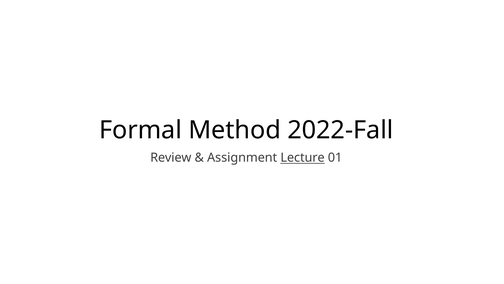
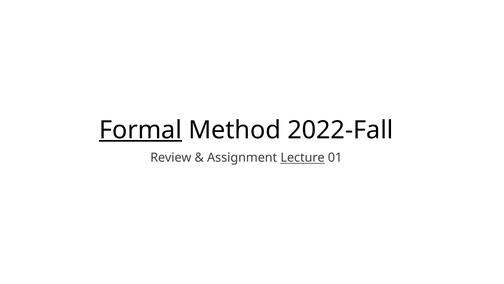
Formal underline: none -> present
